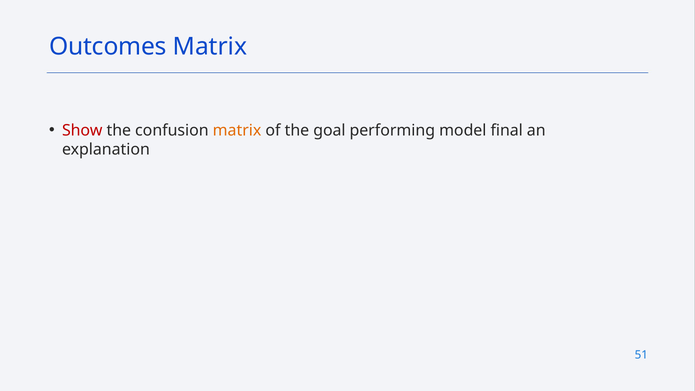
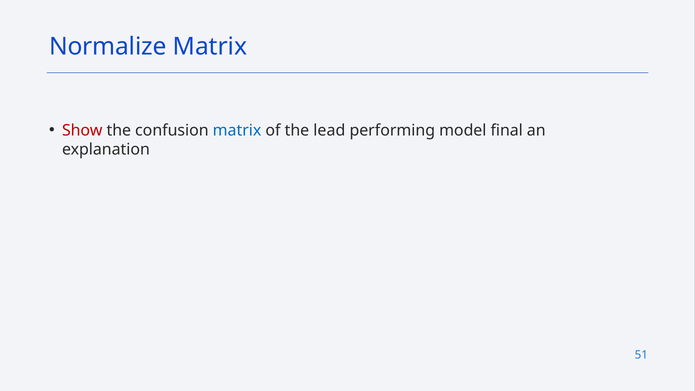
Outcomes: Outcomes -> Normalize
matrix at (237, 130) colour: orange -> blue
goal: goal -> lead
